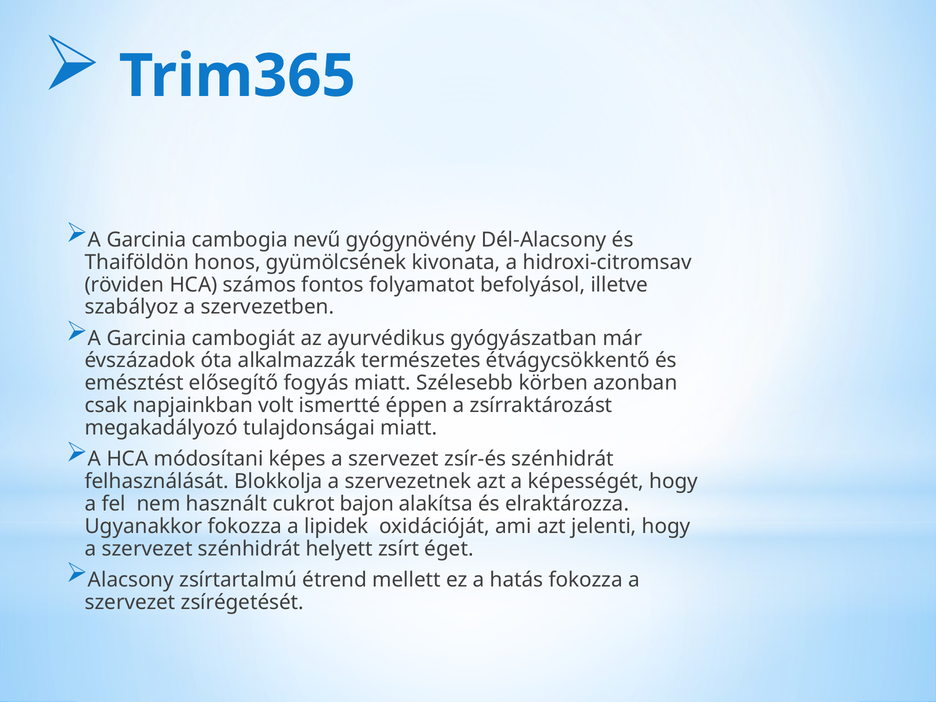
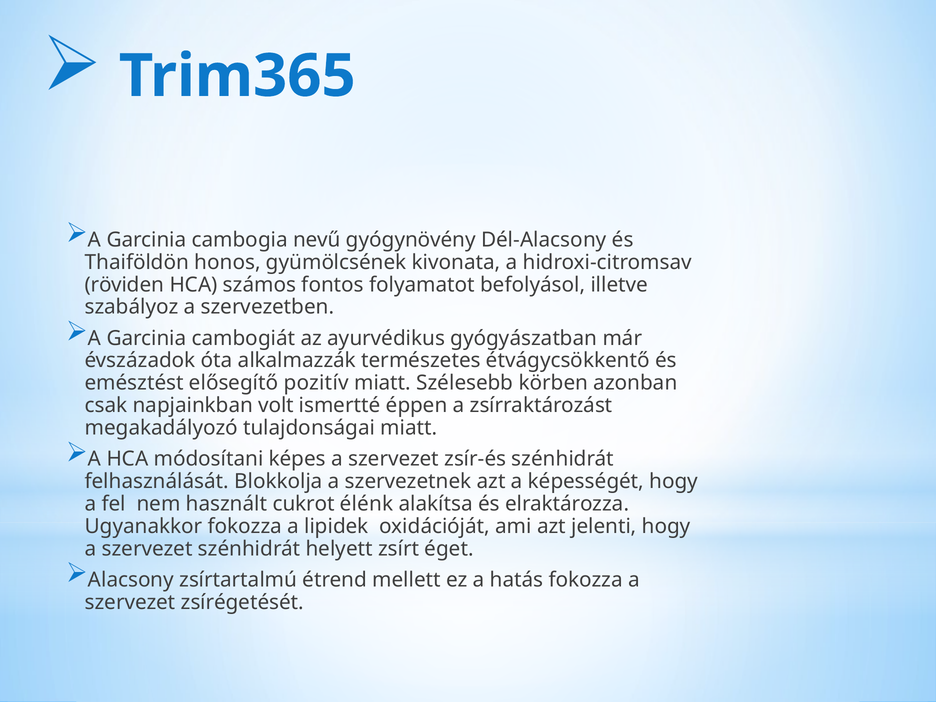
fogyás: fogyás -> pozitív
bajon: bajon -> élénk
